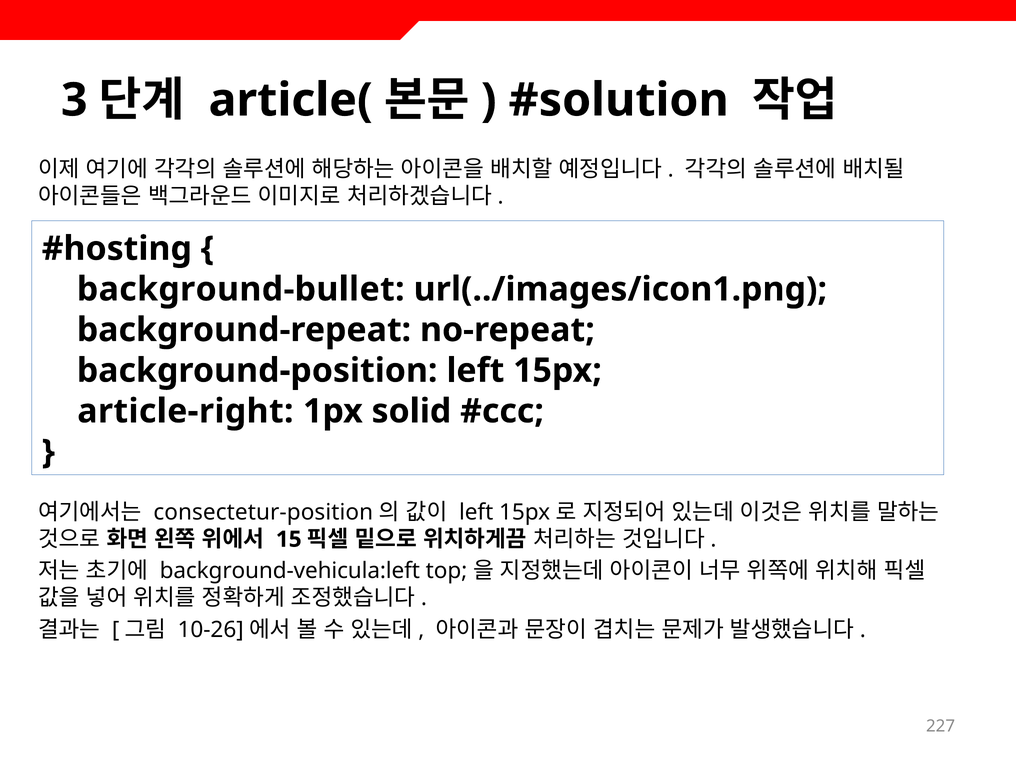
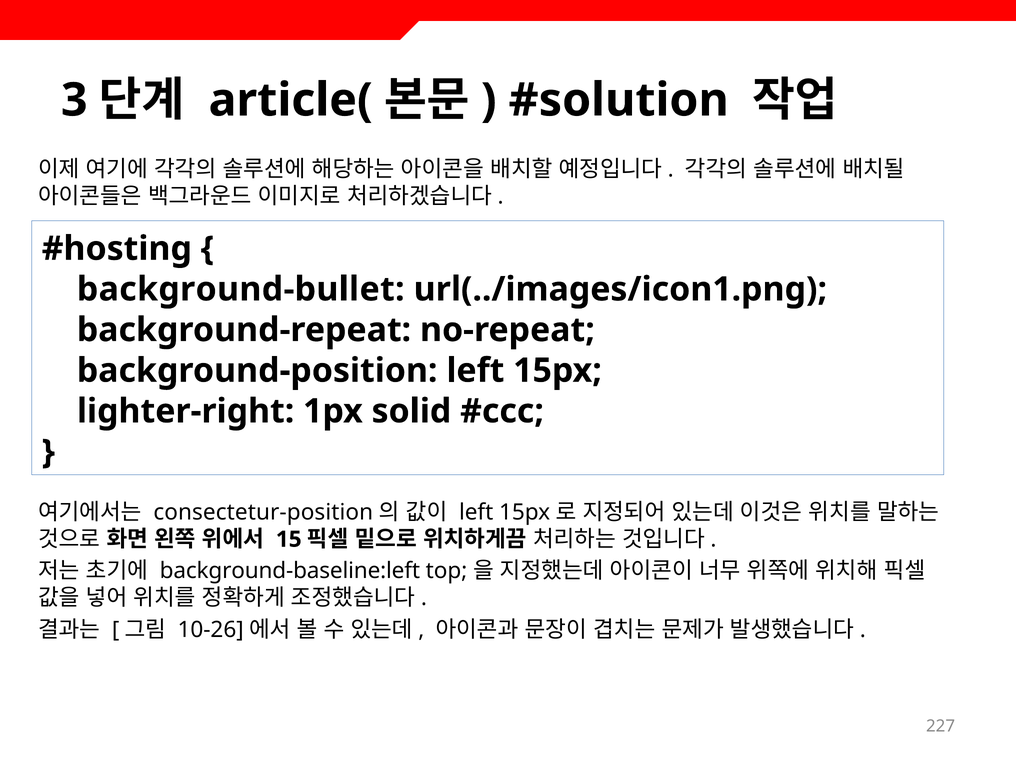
article-right: article-right -> lighter-right
background-vehicula:left: background-vehicula:left -> background-baseline:left
